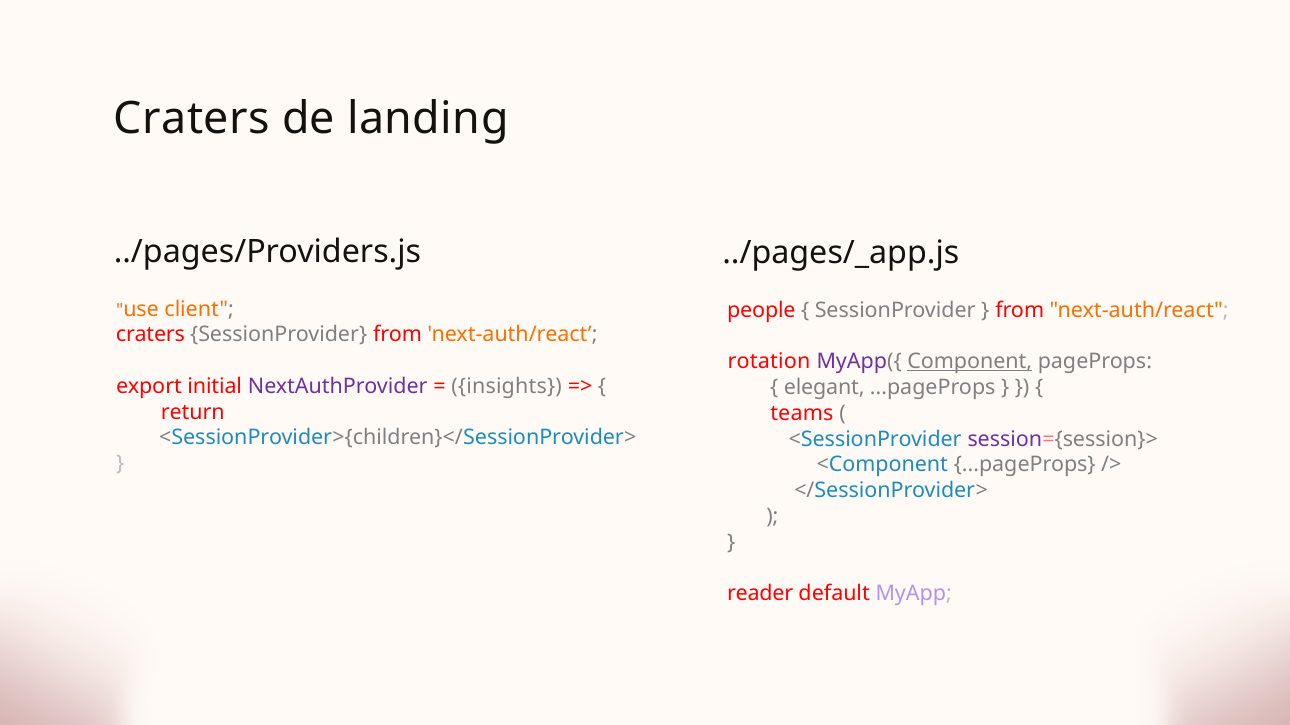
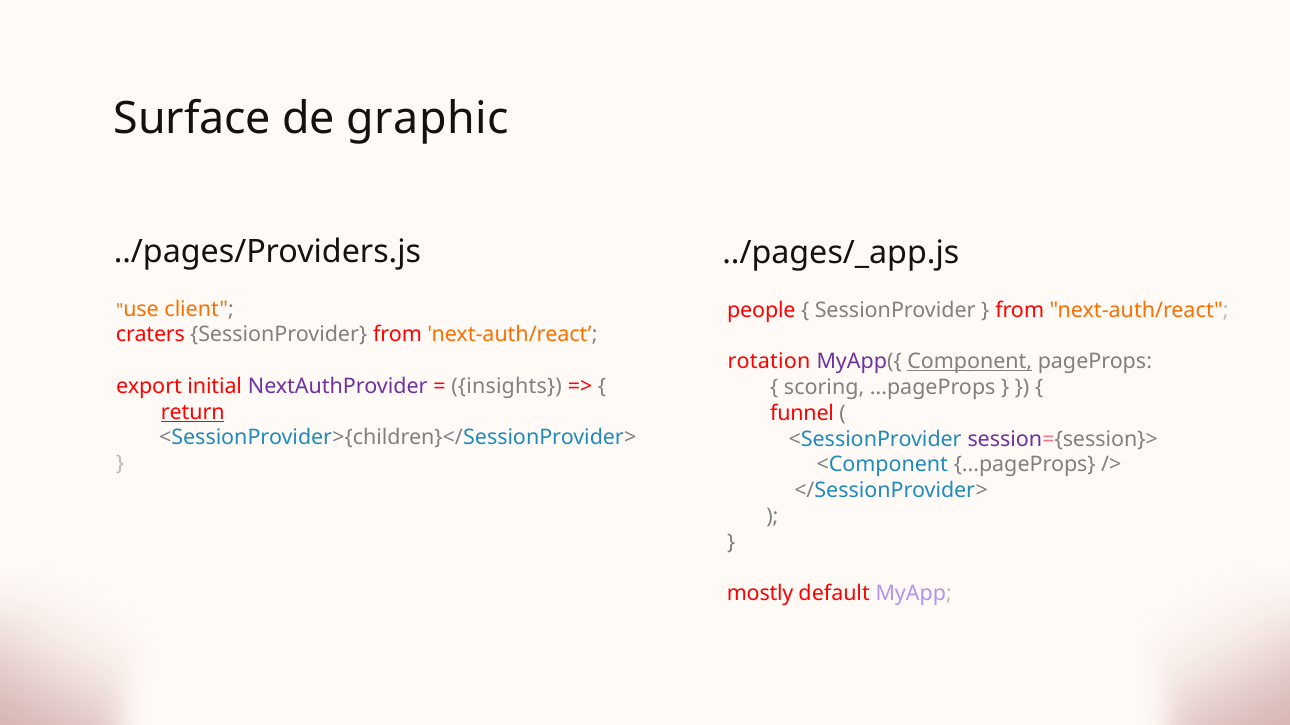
Craters at (192, 118): Craters -> Surface
landing: landing -> graphic
elegant: elegant -> scoring
return underline: none -> present
teams: teams -> funnel
reader: reader -> mostly
